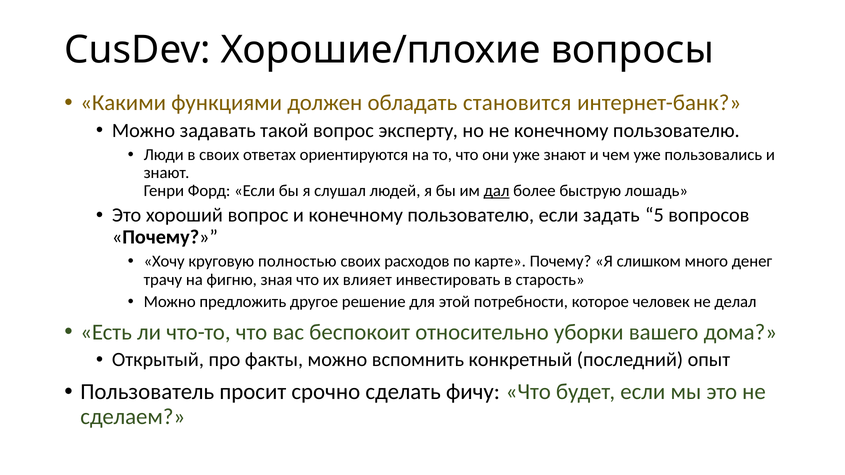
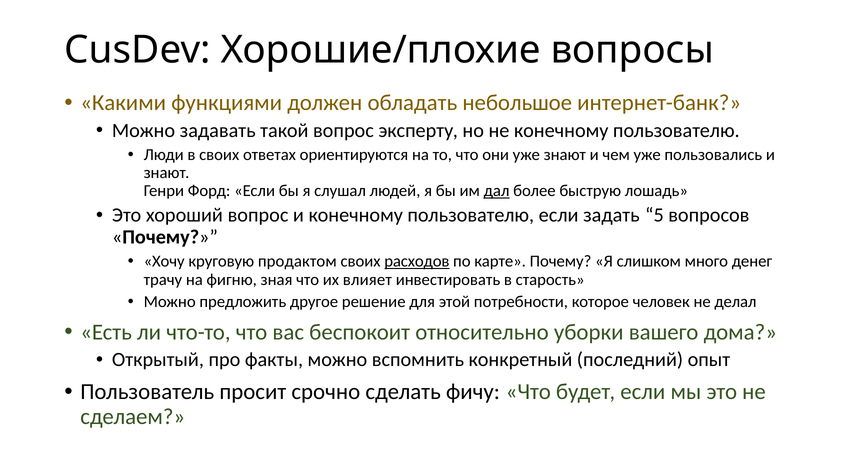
становится: становится -> небольшое
полностью: полностью -> продактом
расходов underline: none -> present
